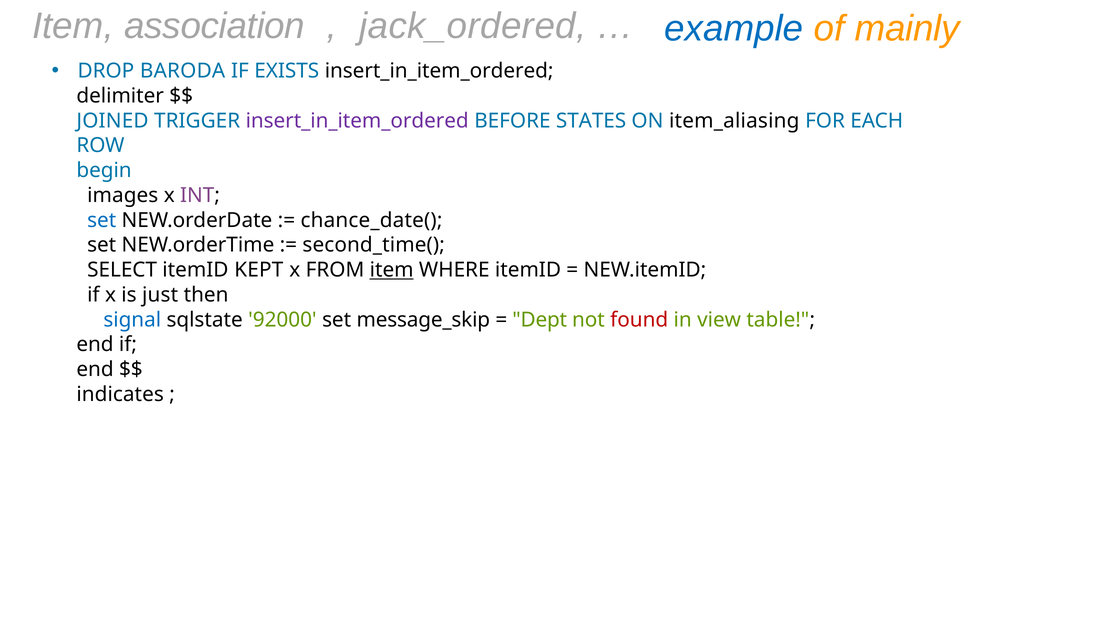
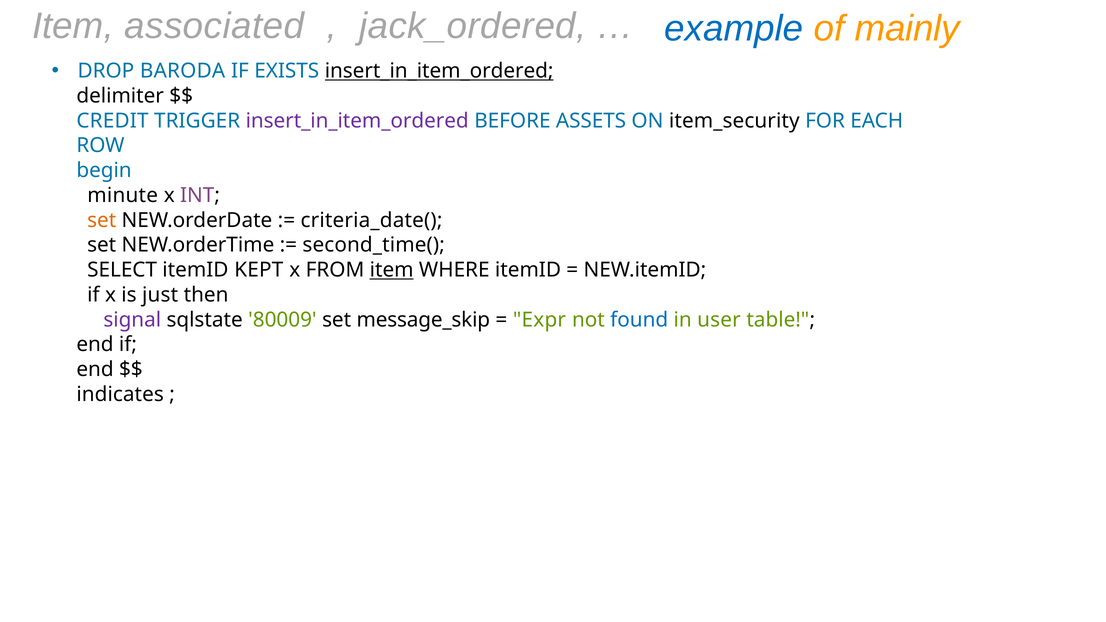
association: association -> associated
insert_in_item_ordered at (439, 71) underline: none -> present
JOINED: JOINED -> CREDIT
STATES: STATES -> ASSETS
item_aliasing: item_aliasing -> item_security
images: images -> minute
set at (102, 220) colour: blue -> orange
chance_date(: chance_date( -> criteria_date(
signal colour: blue -> purple
92000: 92000 -> 80009
Dept: Dept -> Expr
found colour: red -> blue
view: view -> user
